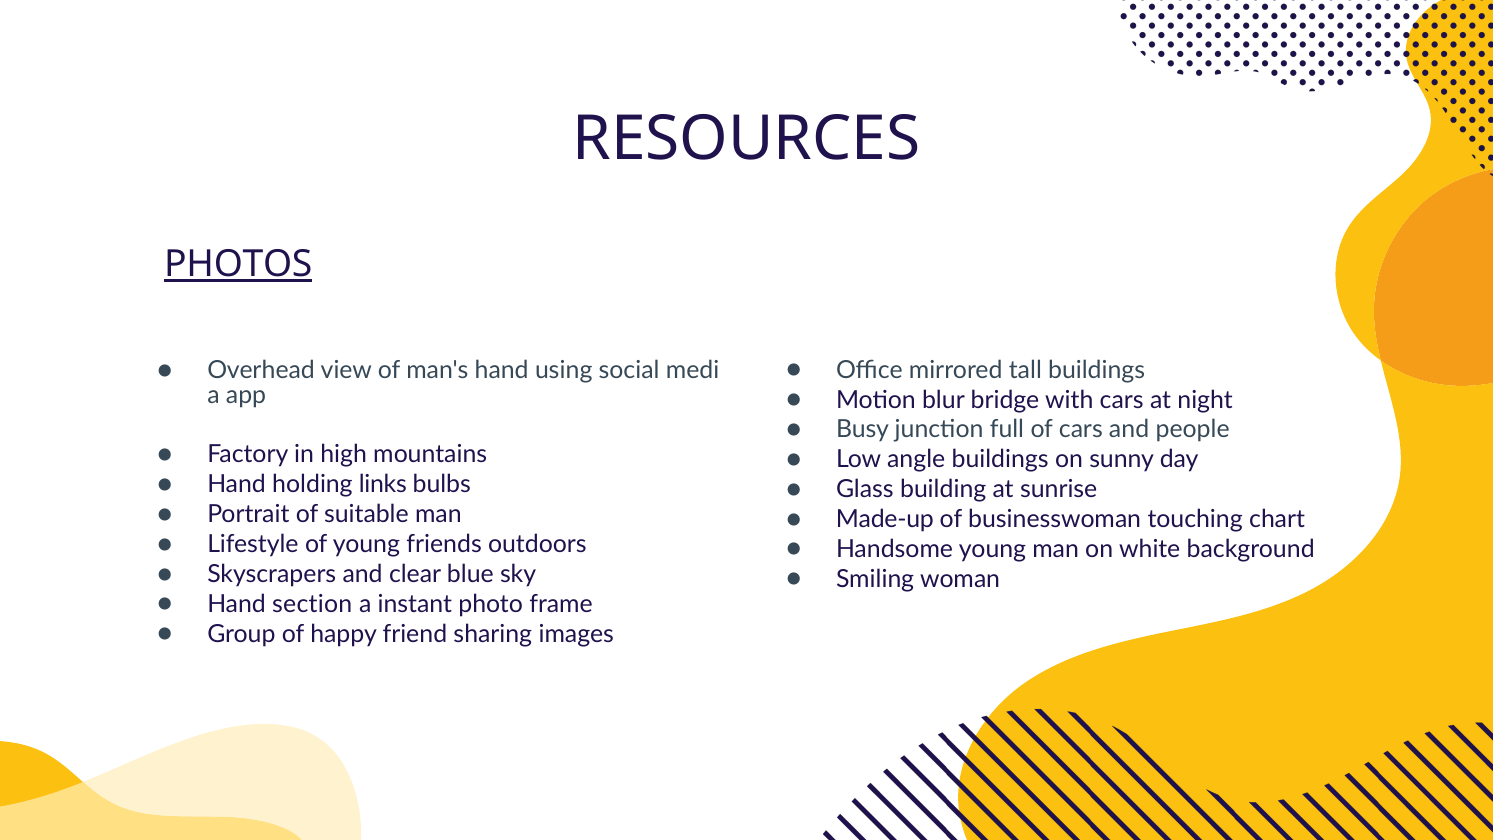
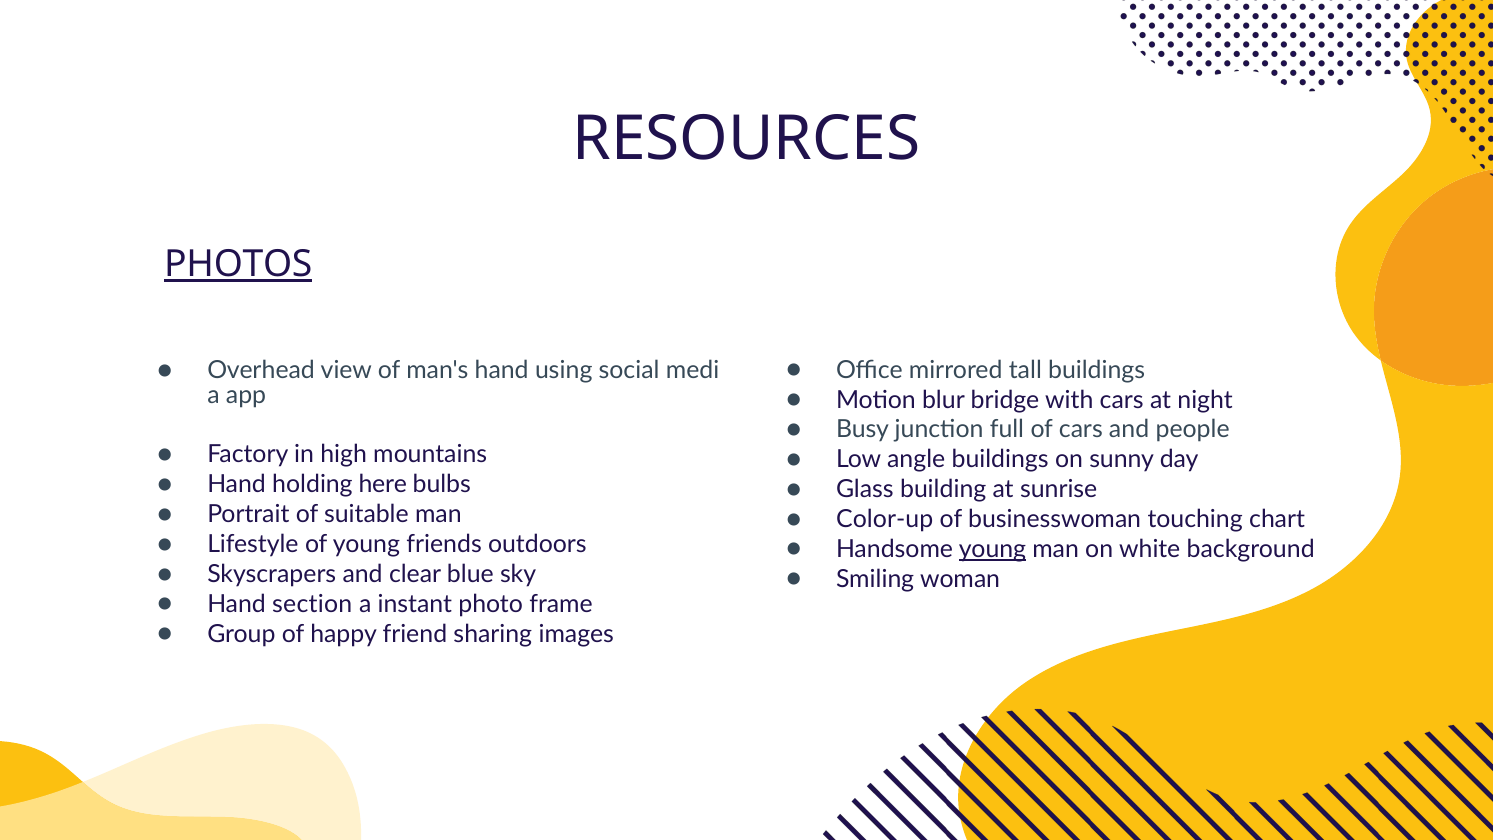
links: links -> here
Made-up: Made-up -> Color-up
young at (992, 549) underline: none -> present
